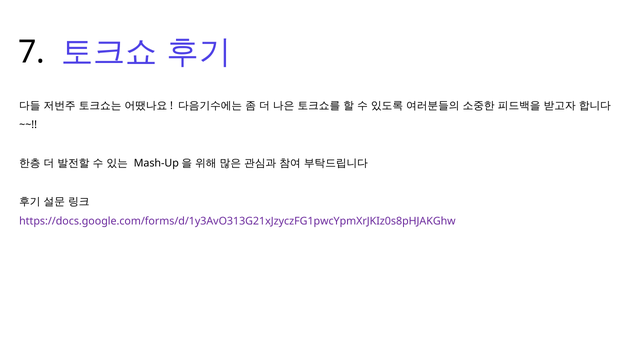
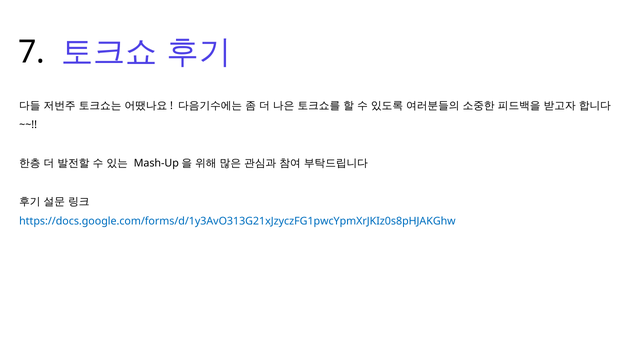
https://docs.google.com/forms/d/1y3AvO313G21xJzyczFG1pwcYpmXrJKIz0s8pHJAKGhw colour: purple -> blue
